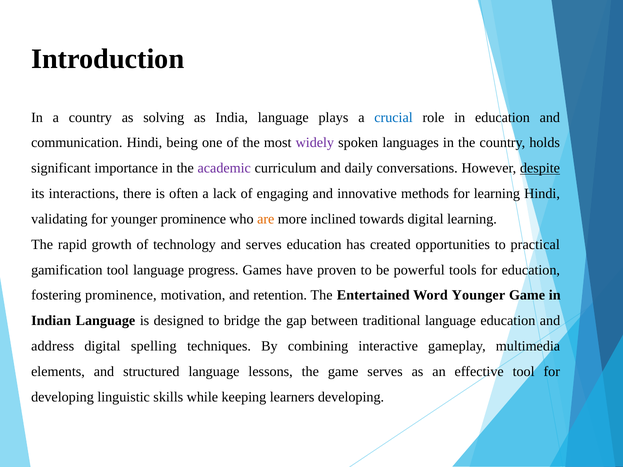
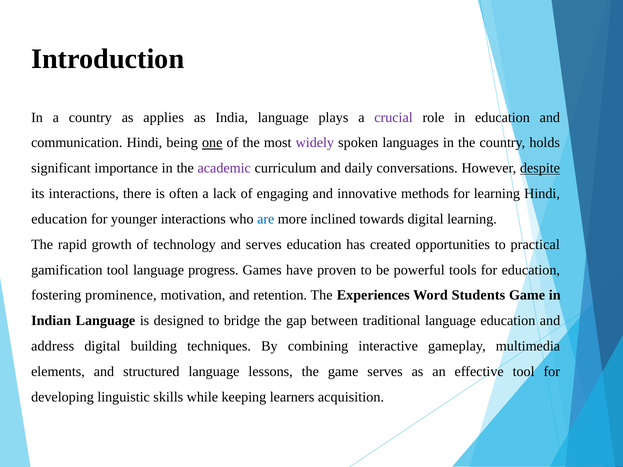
solving: solving -> applies
crucial colour: blue -> purple
one underline: none -> present
validating at (59, 219): validating -> education
younger prominence: prominence -> interactions
are colour: orange -> blue
Entertained: Entertained -> Experiences
Word Younger: Younger -> Students
spelling: spelling -> building
learners developing: developing -> acquisition
